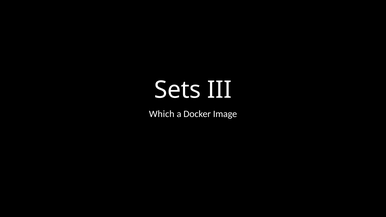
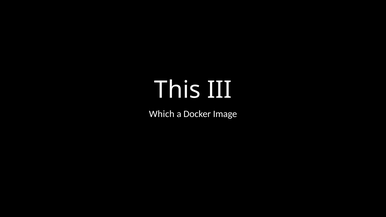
Sets: Sets -> This
